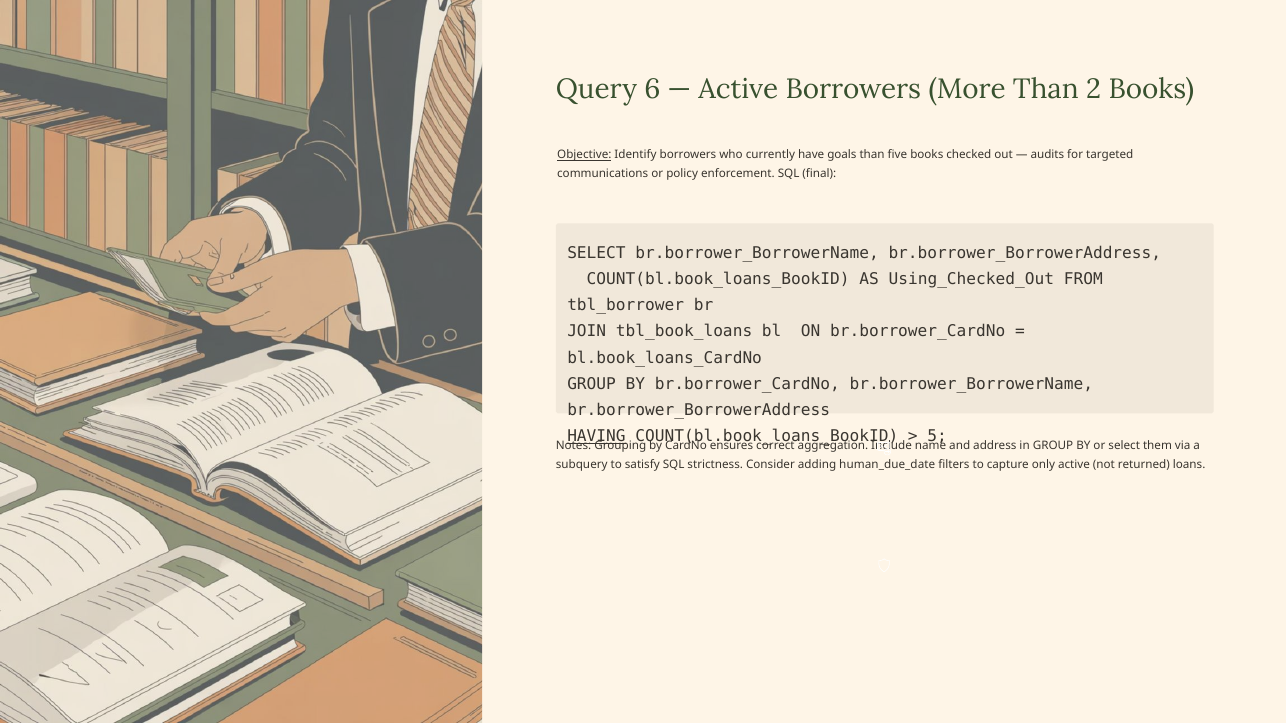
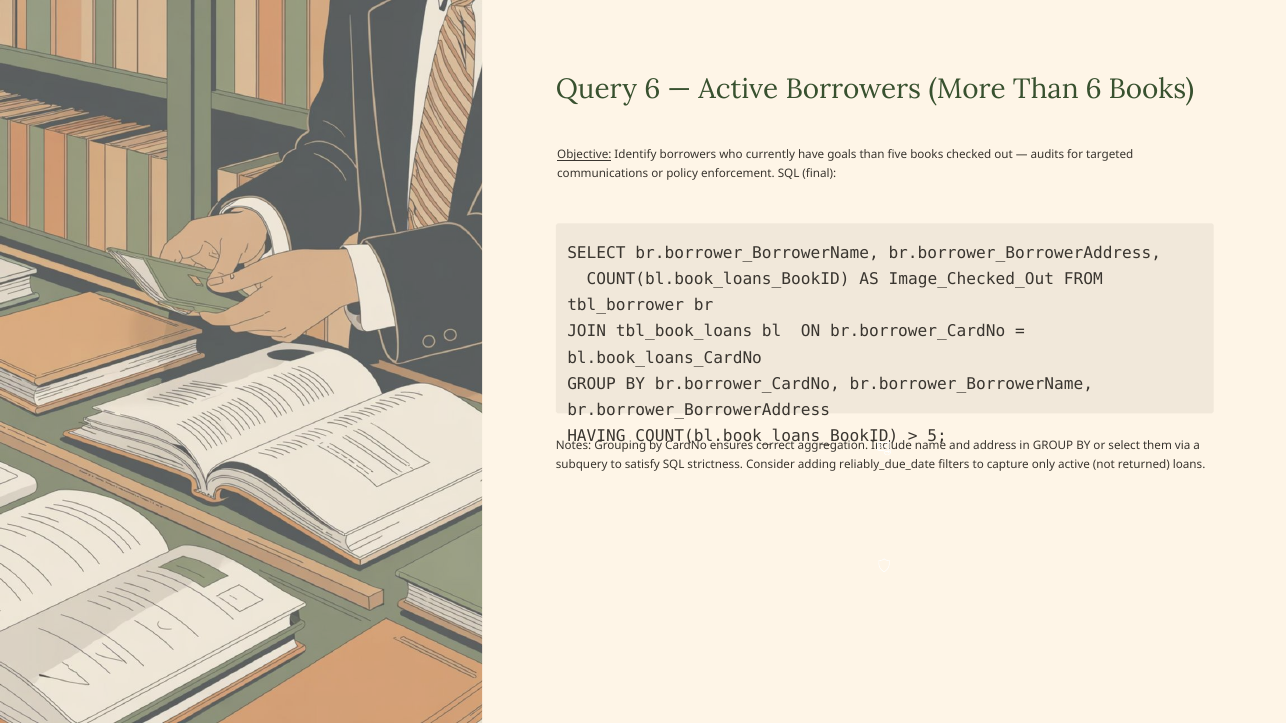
Than 2: 2 -> 6
Using_Checked_Out: Using_Checked_Out -> Image_Checked_Out
HAVING underline: present -> none
human_due_date: human_due_date -> reliably_due_date
